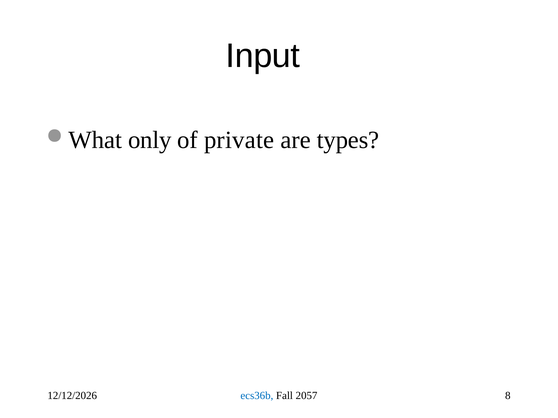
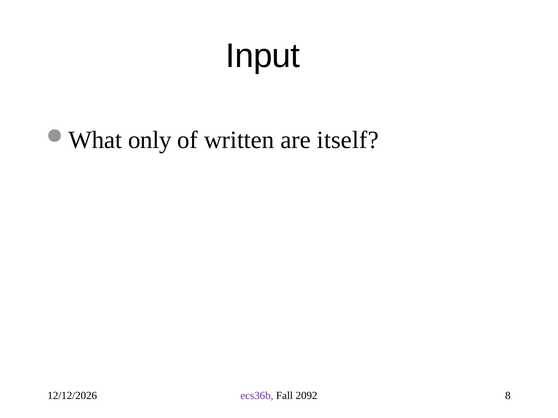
private: private -> written
types: types -> itself
ecs36b colour: blue -> purple
2057: 2057 -> 2092
